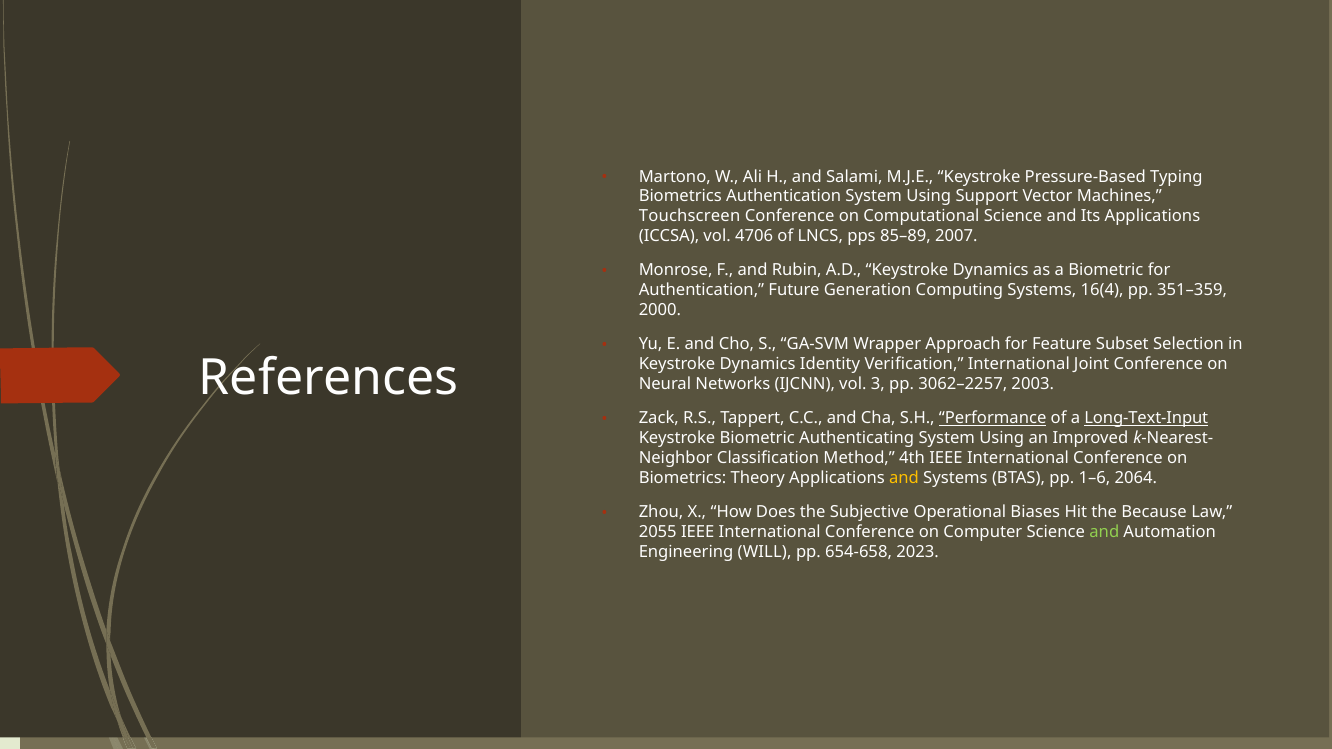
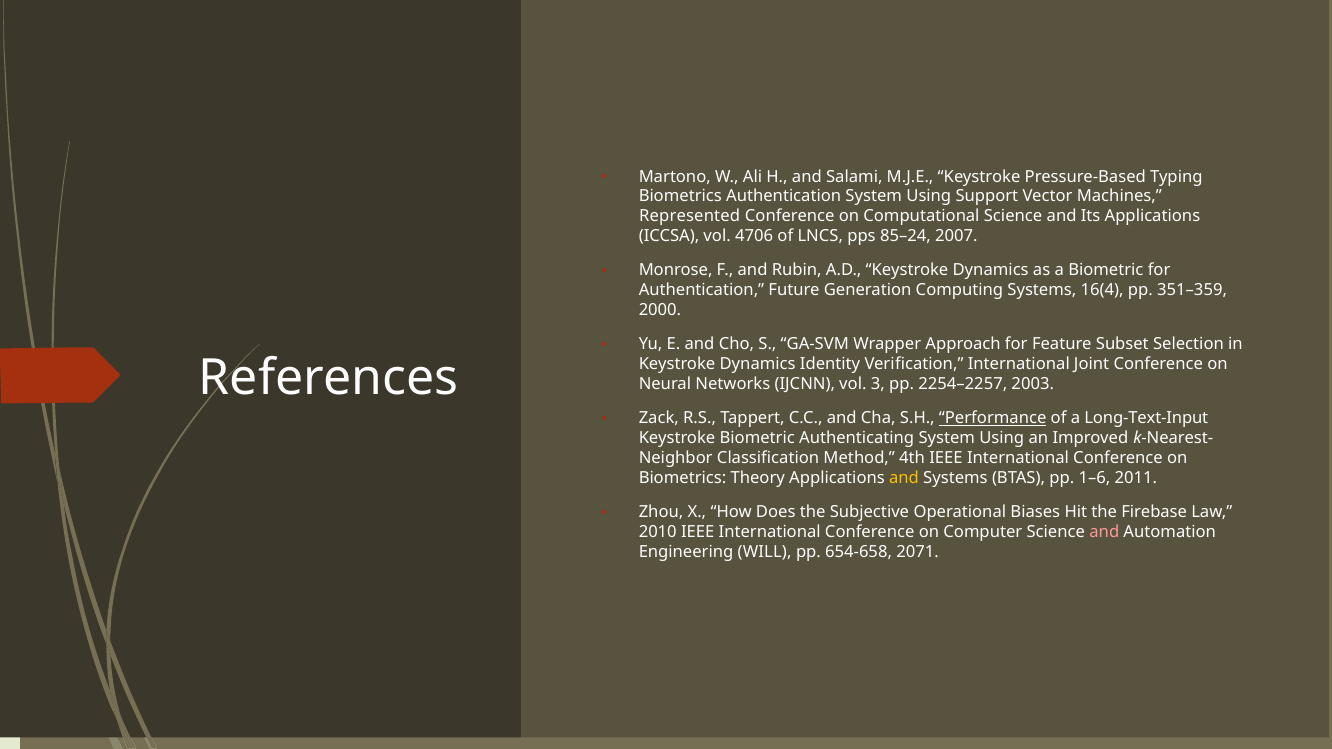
Touchscreen: Touchscreen -> Represented
85–89: 85–89 -> 85–24
3062–2257: 3062–2257 -> 2254–2257
Long-Text-Input underline: present -> none
2064: 2064 -> 2011
Because: Because -> Firebase
2055: 2055 -> 2010
and at (1104, 532) colour: light green -> pink
2023: 2023 -> 2071
